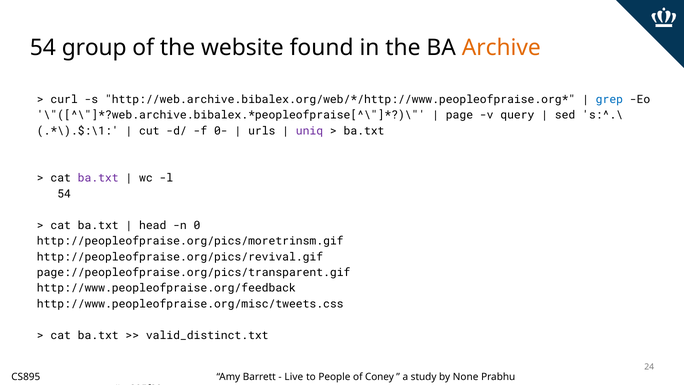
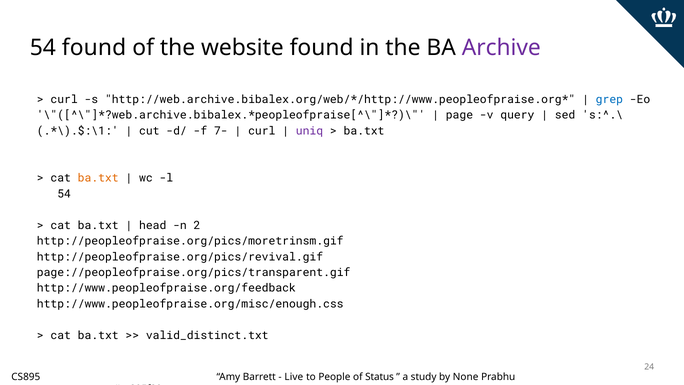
54 group: group -> found
Archive colour: orange -> purple
0-: 0- -> 7-
urls at (262, 131): urls -> curl
ba.txt at (98, 178) colour: purple -> orange
0: 0 -> 2
http://www.peopleofpraise.org/misc/tweets.css: http://www.peopleofpraise.org/misc/tweets.css -> http://www.peopleofpraise.org/misc/enough.css
Coney: Coney -> Status
